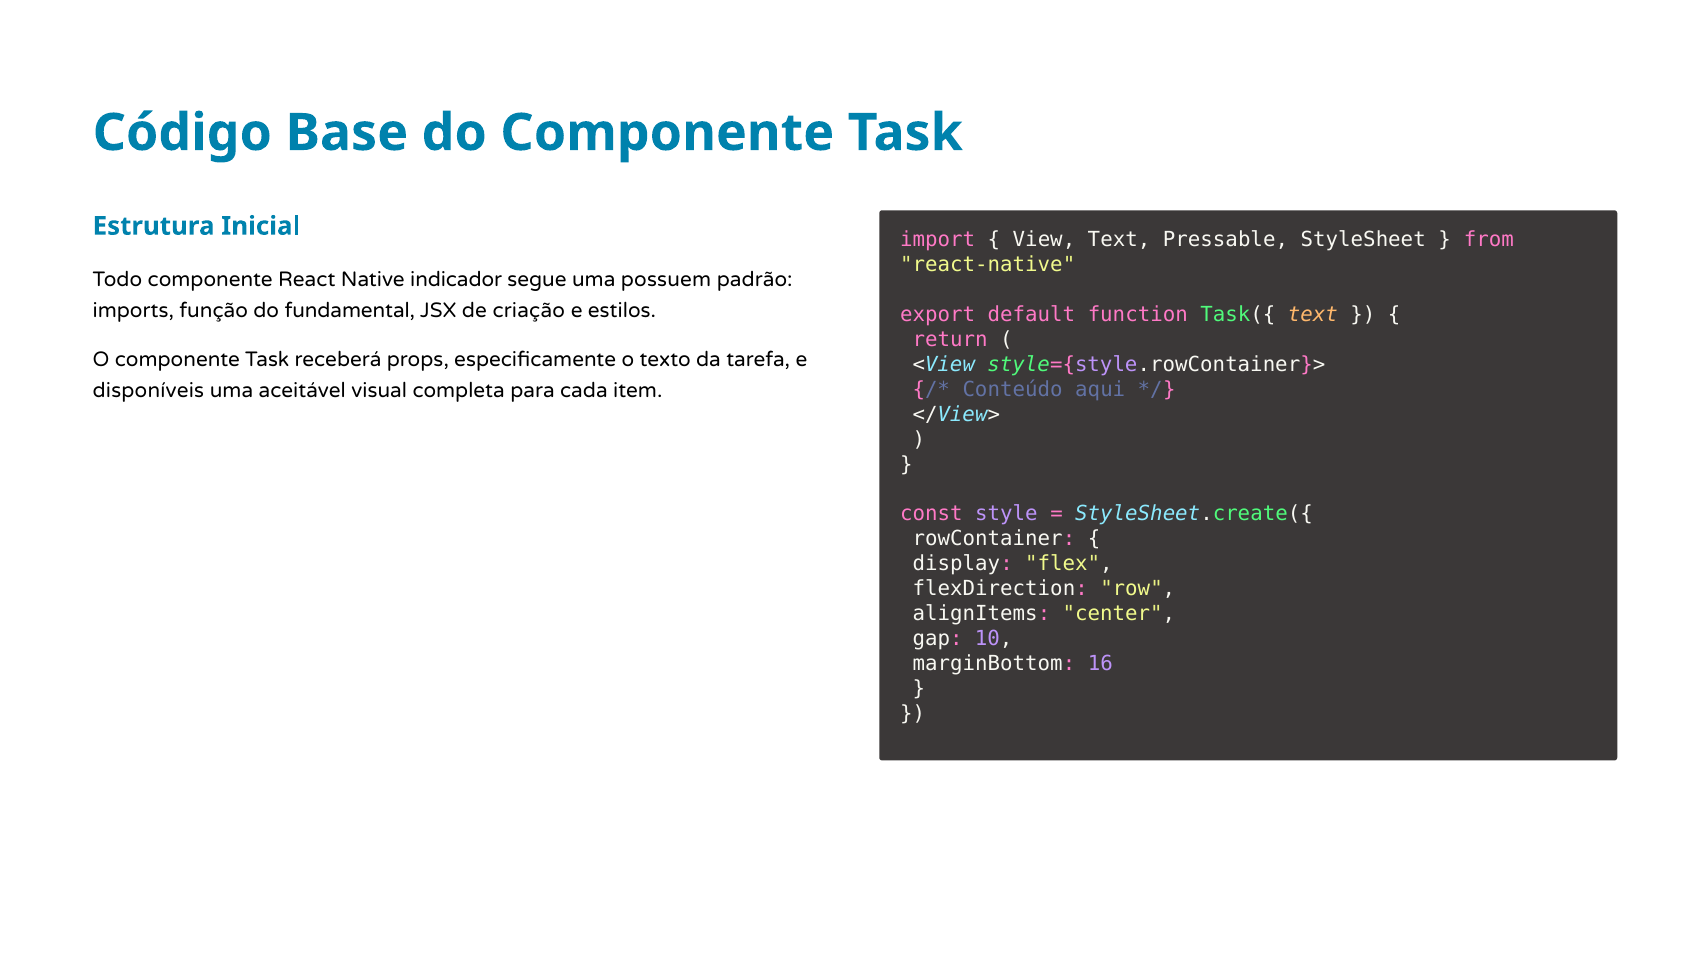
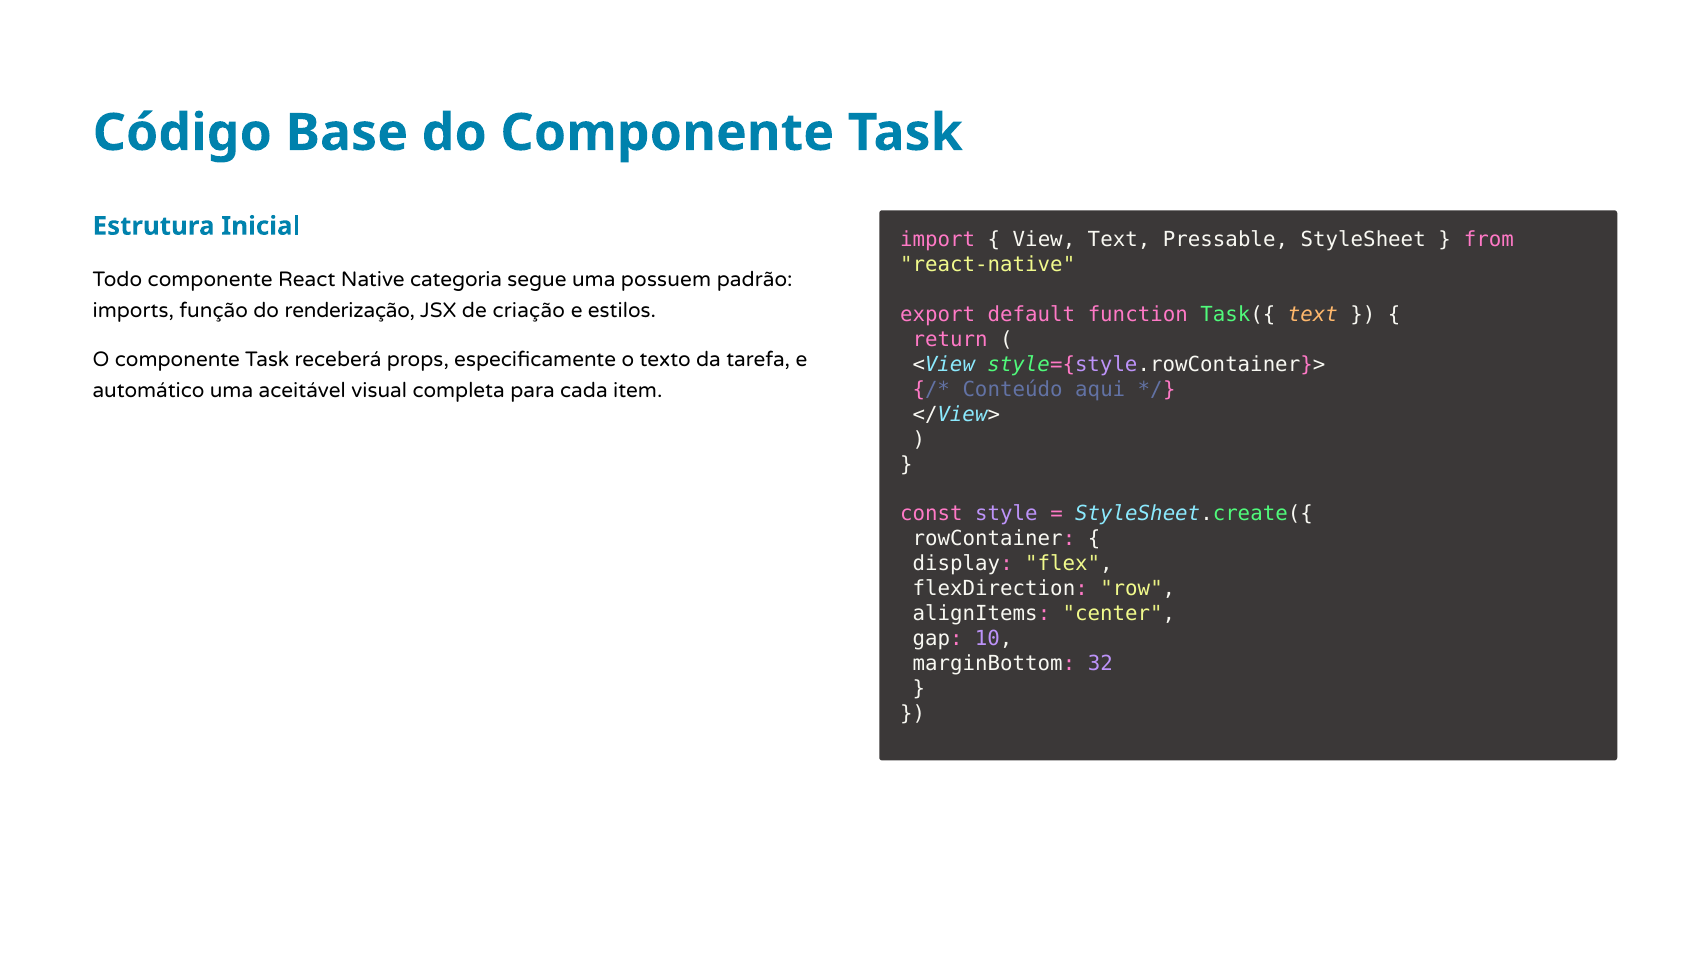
indicador: indicador -> categoria
fundamental: fundamental -> renderização
disponíveis: disponíveis -> automático
16: 16 -> 32
